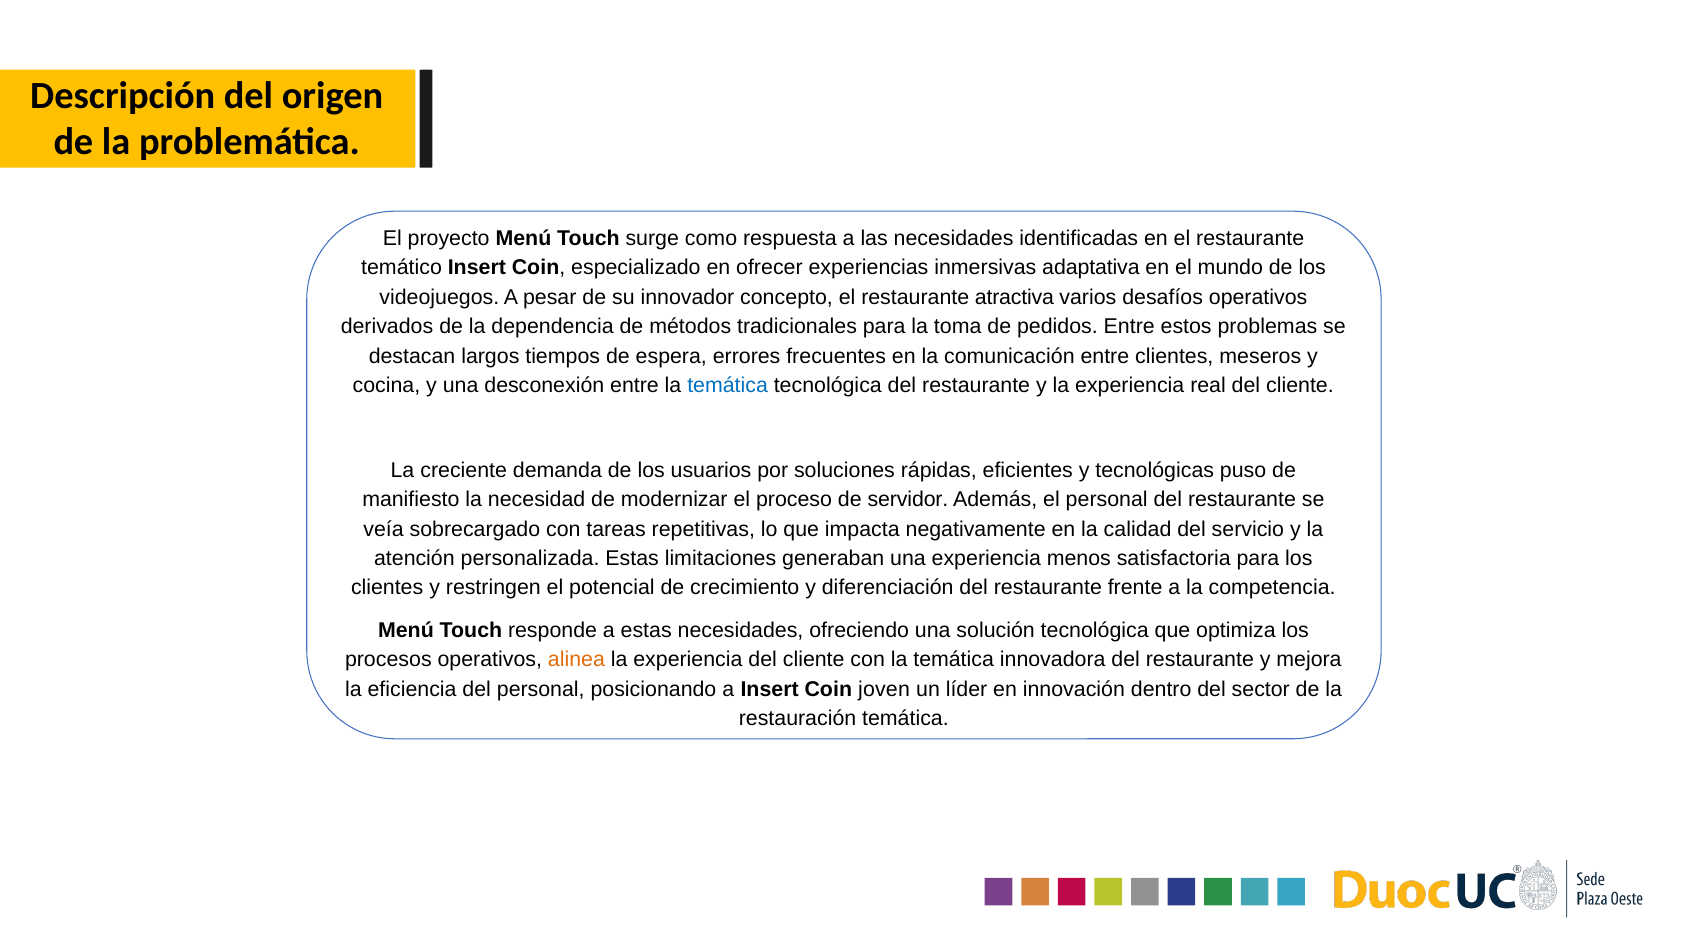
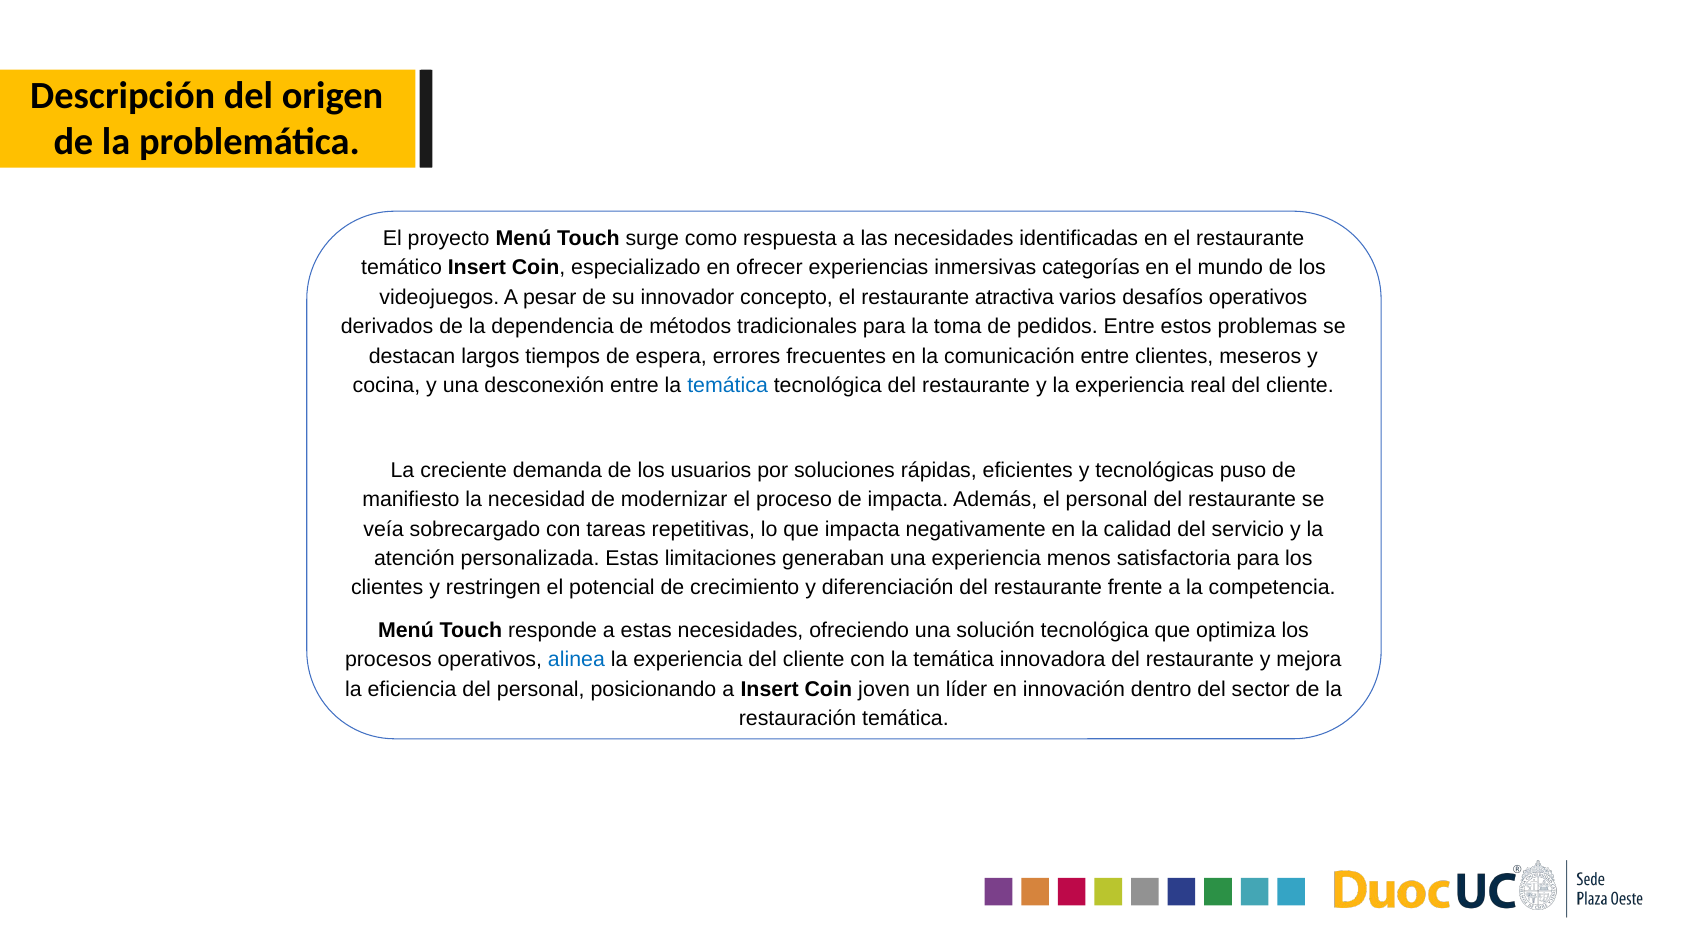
adaptativa: adaptativa -> categorías
de servidor: servidor -> impacta
alinea colour: orange -> blue
